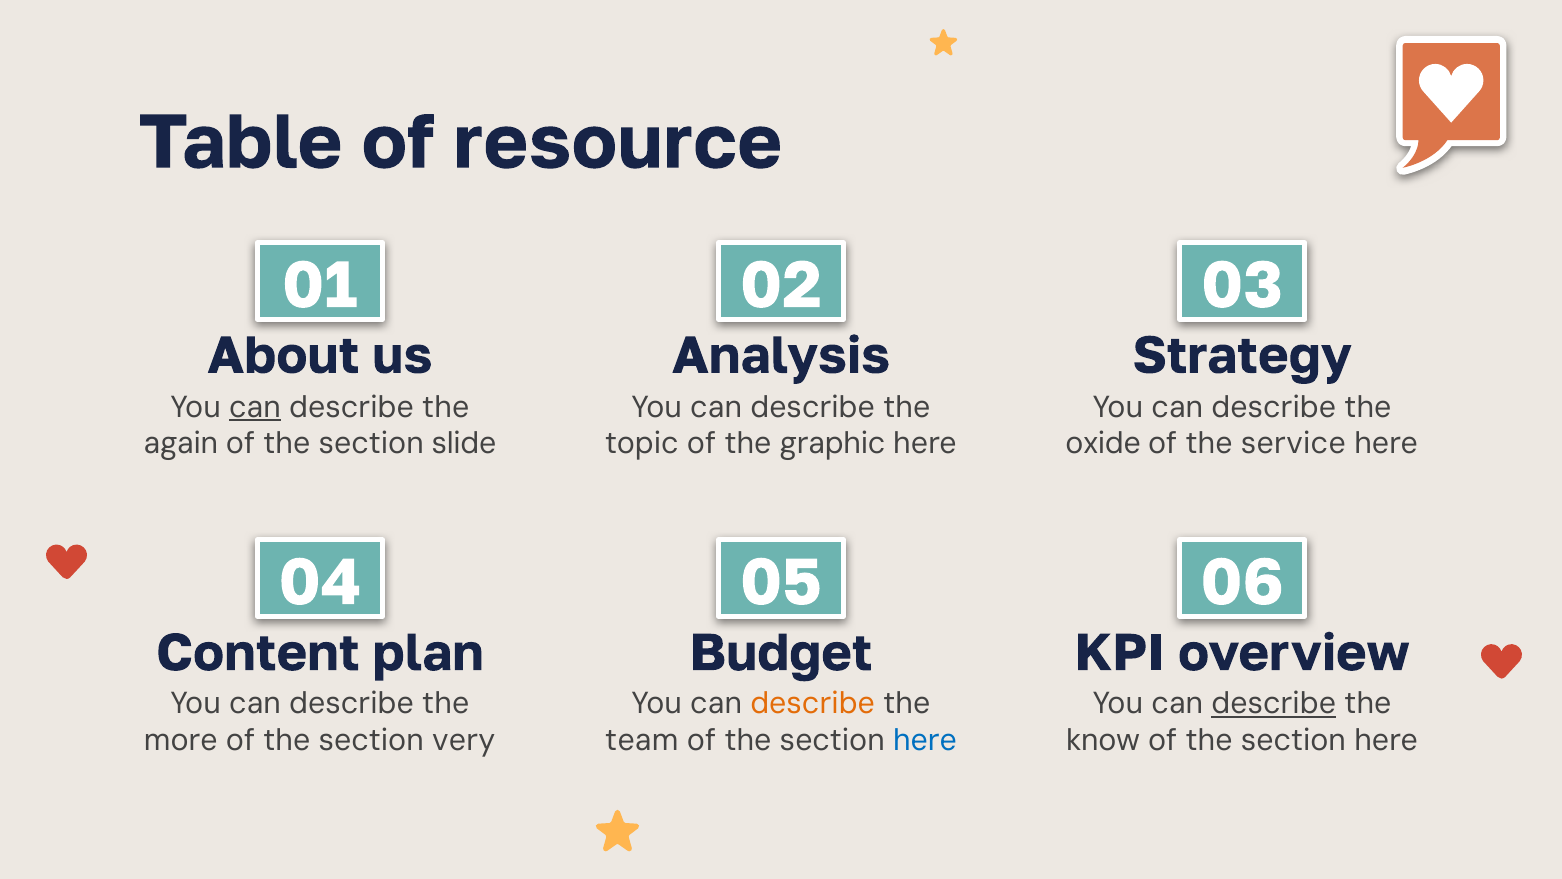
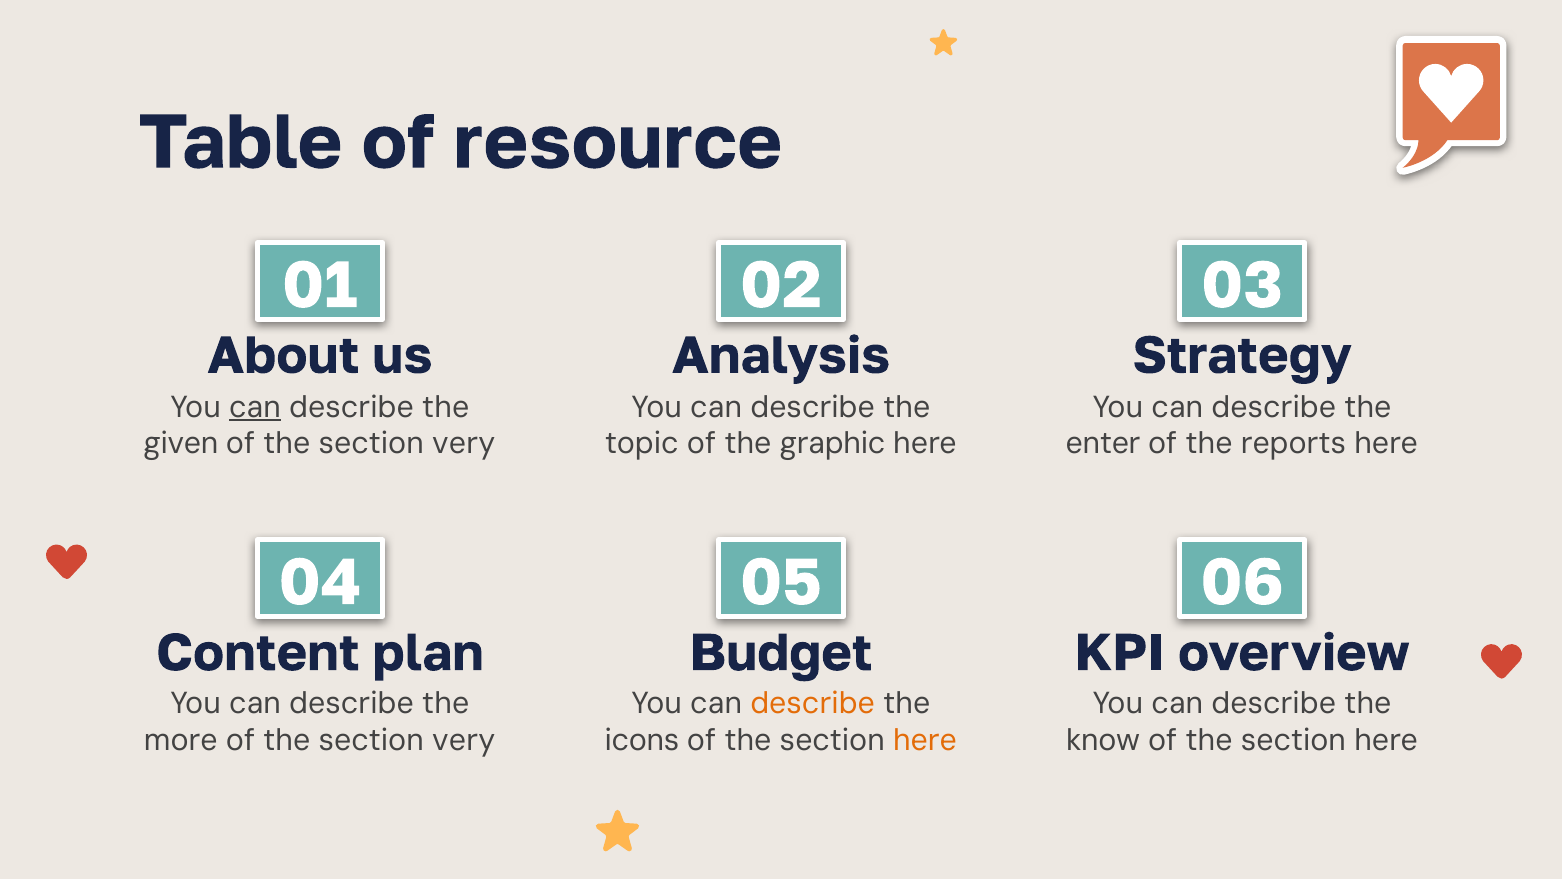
again: again -> given
slide at (464, 444): slide -> very
oxide: oxide -> enter
service: service -> reports
describe at (1274, 704) underline: present -> none
team: team -> icons
here at (925, 740) colour: blue -> orange
